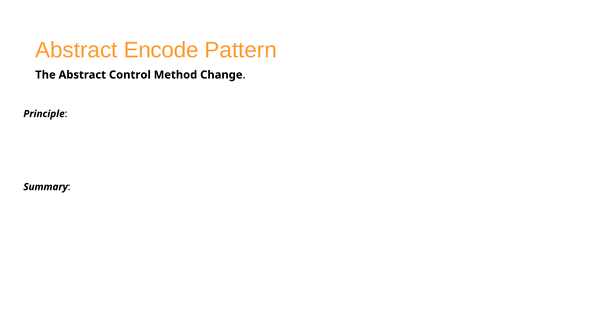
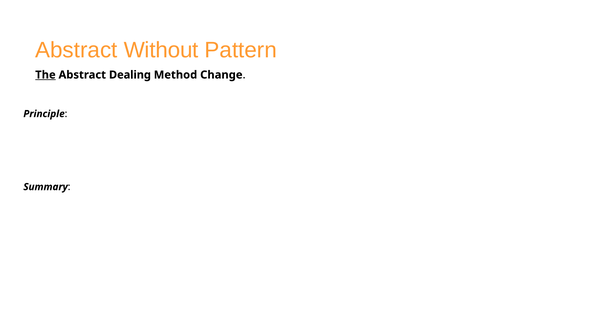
Encode: Encode -> Without
The underline: none -> present
Control: Control -> Dealing
